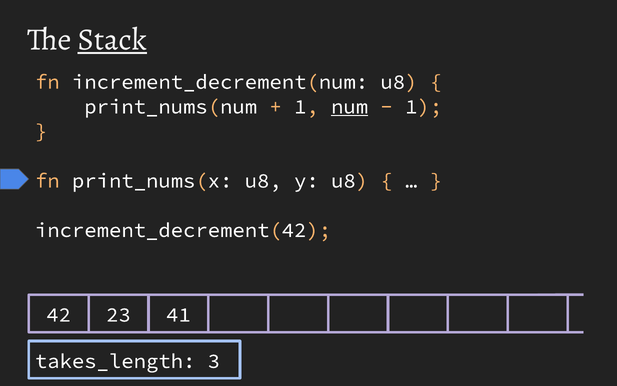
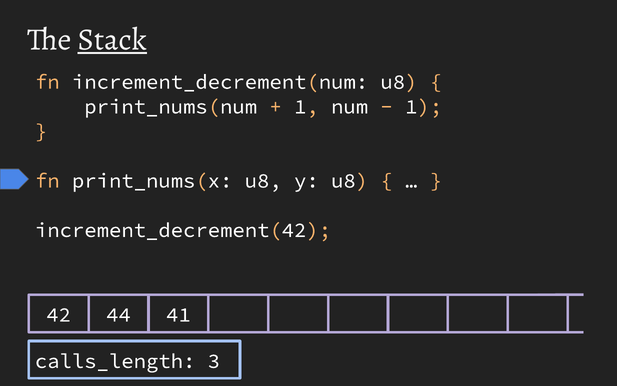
num underline: present -> none
23: 23 -> 44
takes_length: takes_length -> calls_length
